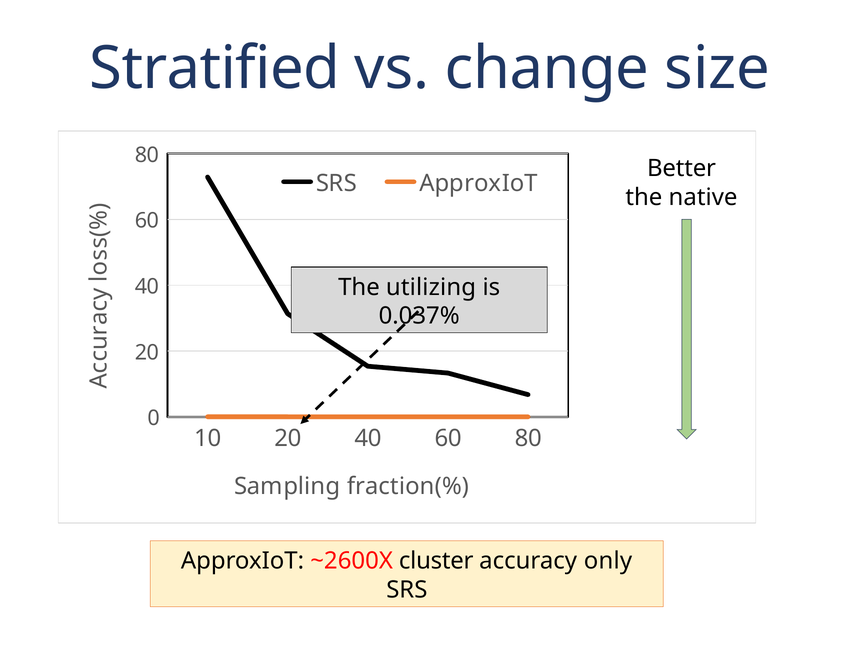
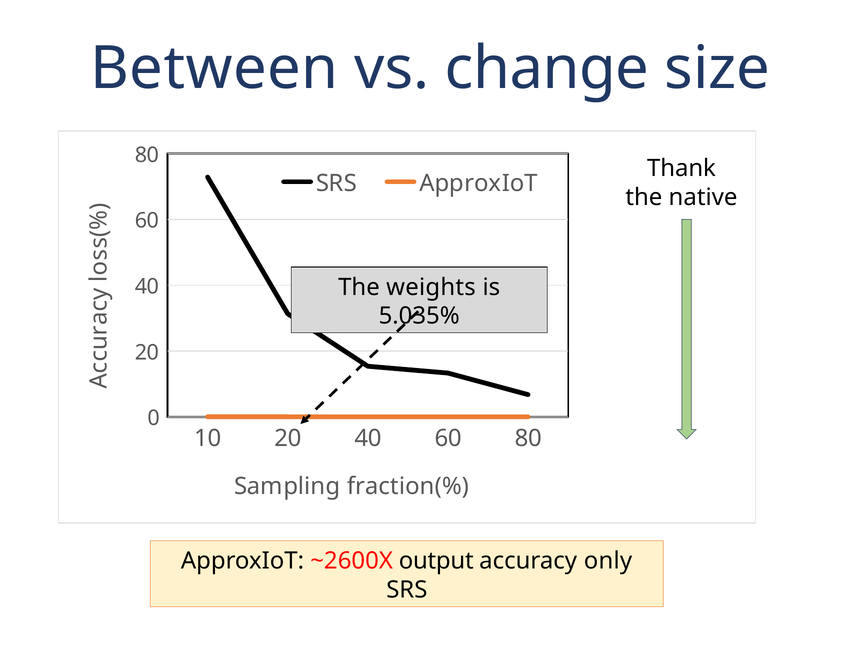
Stratified: Stratified -> Between
Better: Better -> Thank
utilizing: utilizing -> weights
0.037%: 0.037% -> 5.035%
cluster: cluster -> output
